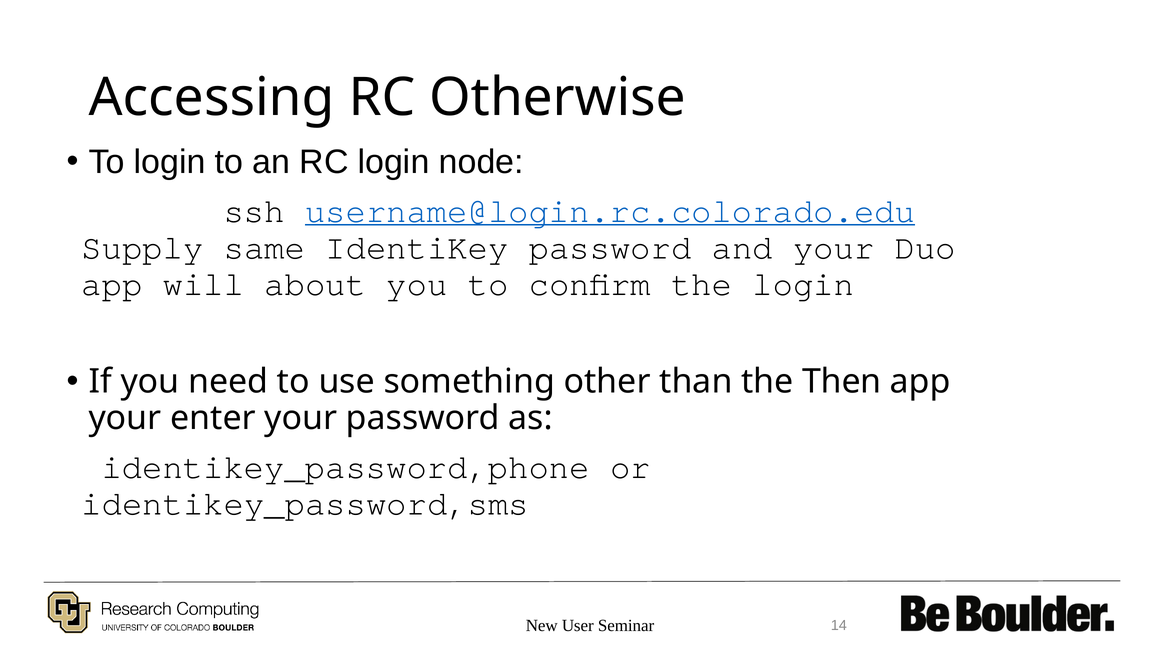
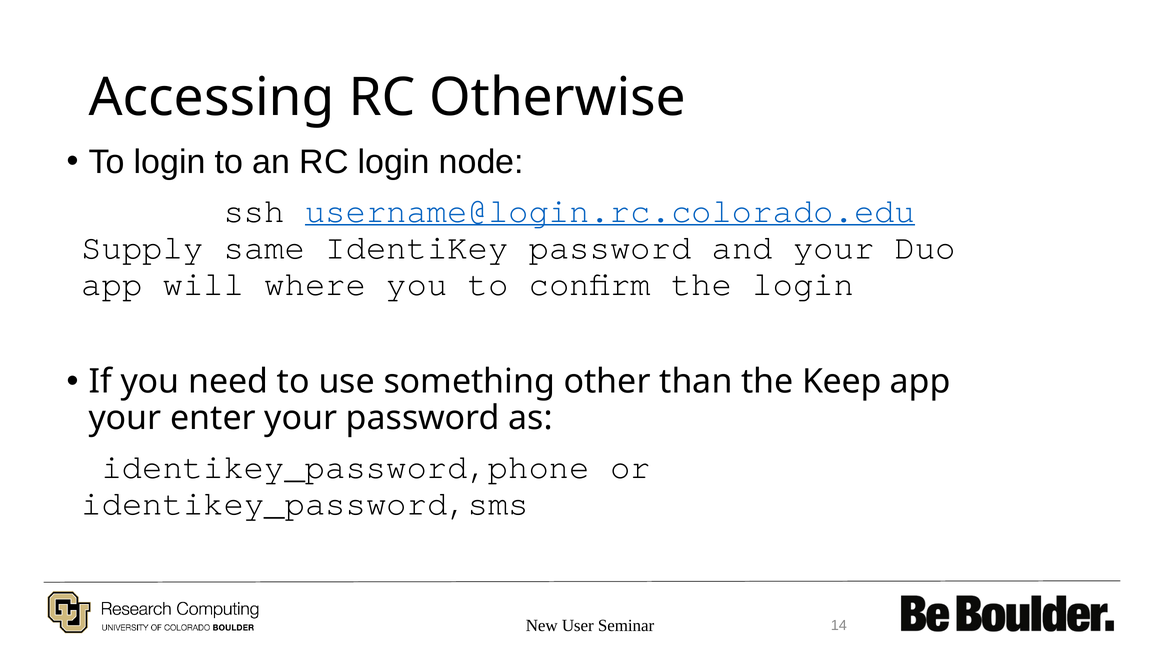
about: about -> where
Then: Then -> Keep
